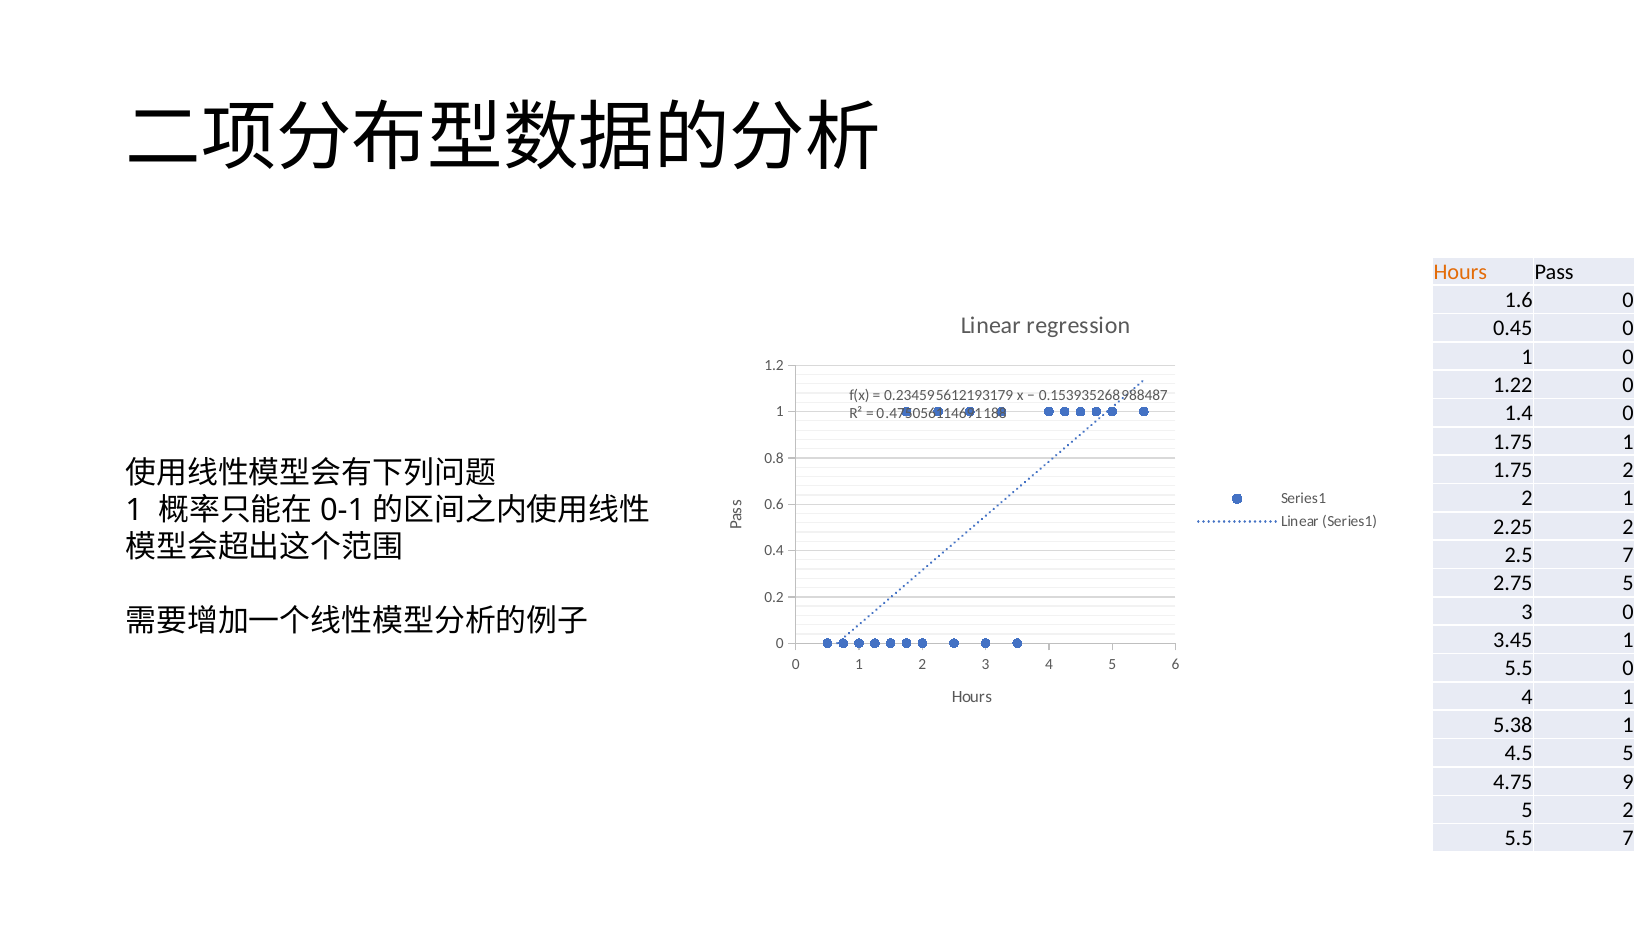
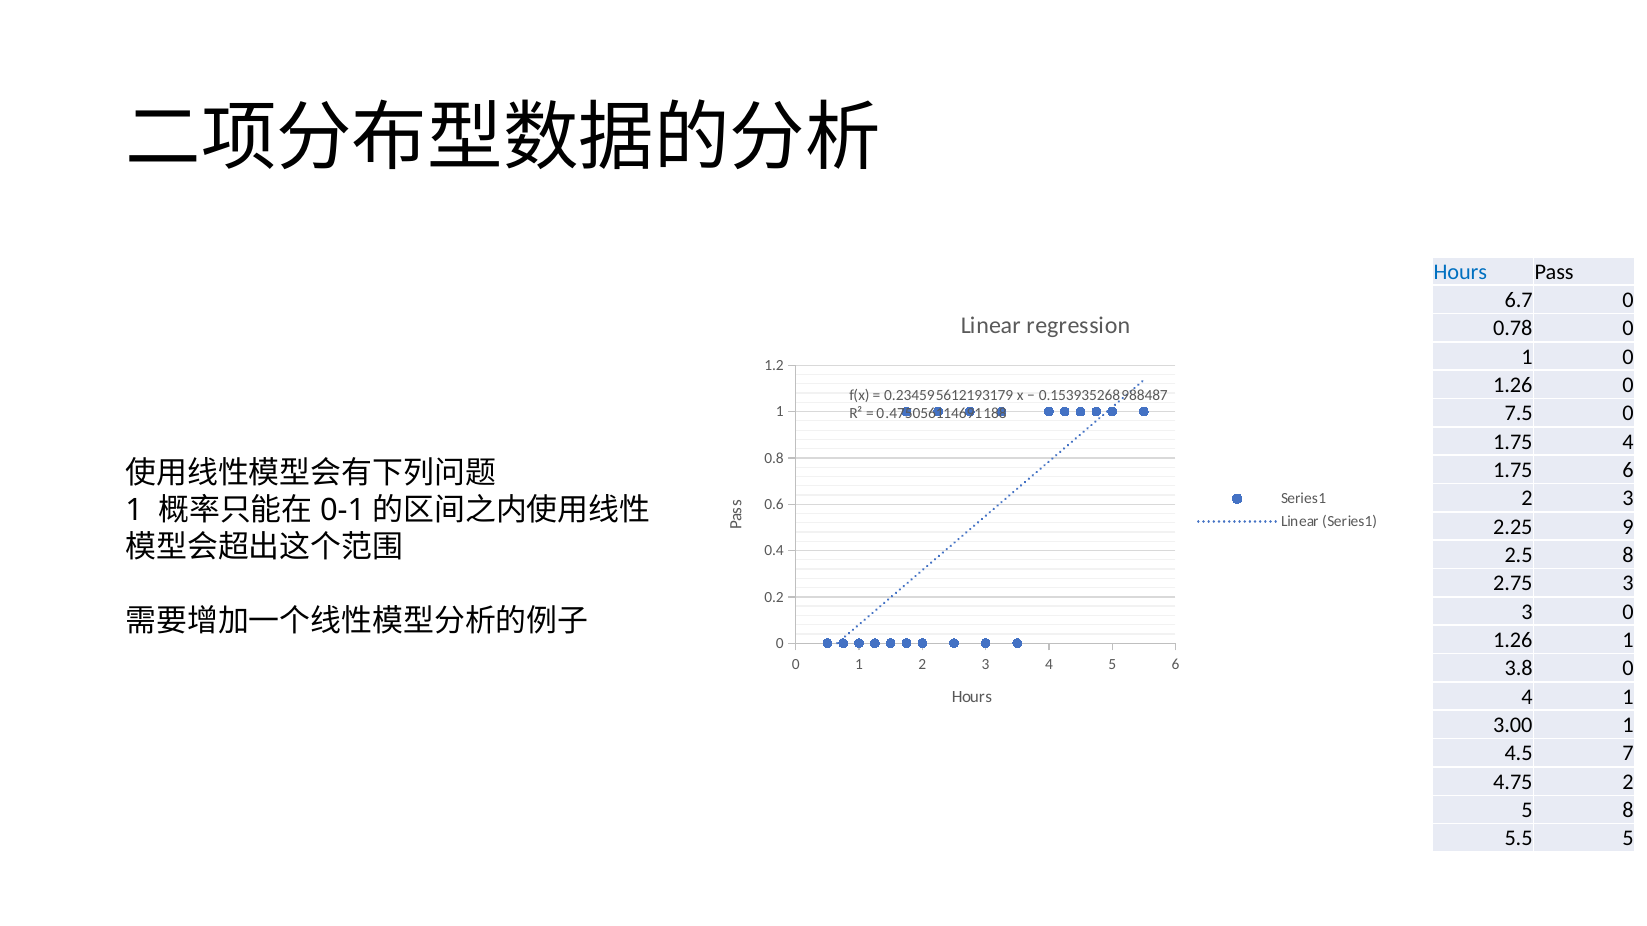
Hours at (1460, 272) colour: orange -> blue
1.6: 1.6 -> 6.7
0.45: 0.45 -> 0.78
1.22 at (1513, 385): 1.22 -> 1.26
1.4: 1.4 -> 7.5
1.75 1: 1 -> 4
1.75 2: 2 -> 6
1 at (1628, 499): 1 -> 3
2.25 2: 2 -> 9
2.5 7: 7 -> 8
2.75 5: 5 -> 3
3.45 at (1513, 641): 3.45 -> 1.26
5.5 at (1519, 669): 5.5 -> 3.8
5.38: 5.38 -> 3.00
4.5 5: 5 -> 7
4.75 9: 9 -> 2
5 2: 2 -> 8
5.5 7: 7 -> 5
